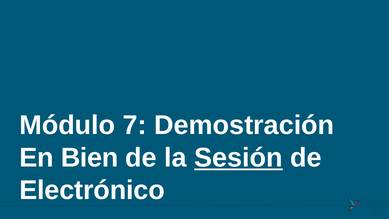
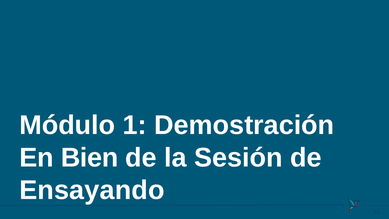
7: 7 -> 1
Sesión underline: present -> none
Electrónico: Electrónico -> Ensayando
